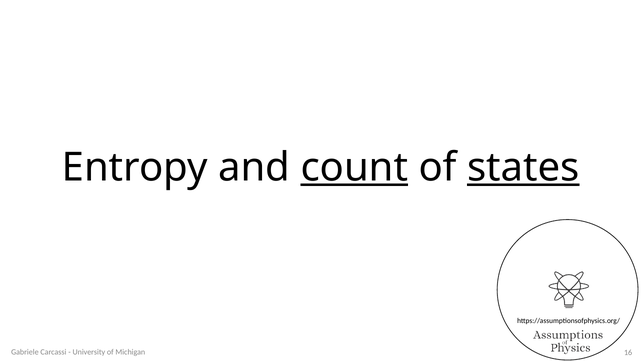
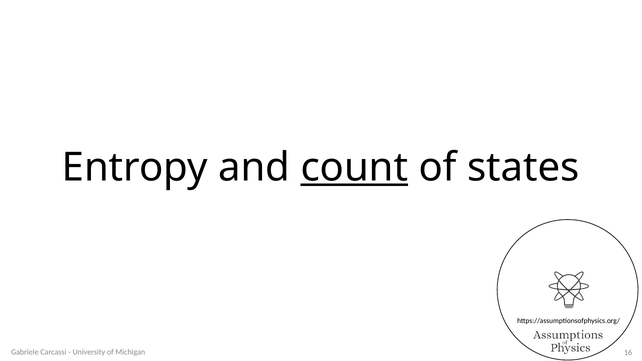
states underline: present -> none
